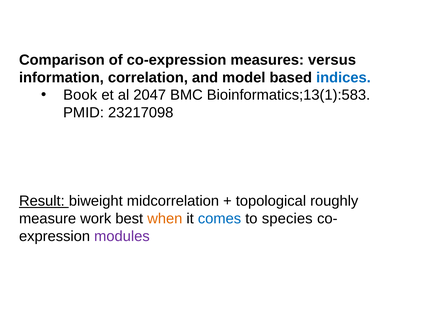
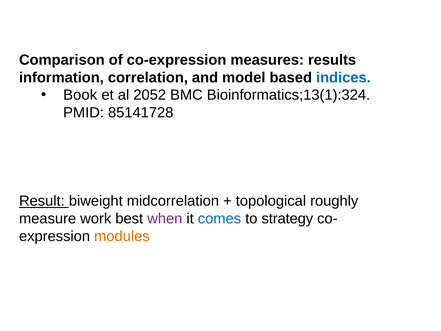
versus: versus -> results
2047: 2047 -> 2052
Bioinformatics;13(1):583: Bioinformatics;13(1):583 -> Bioinformatics;13(1):324
23217098: 23217098 -> 85141728
when colour: orange -> purple
species: species -> strategy
modules colour: purple -> orange
